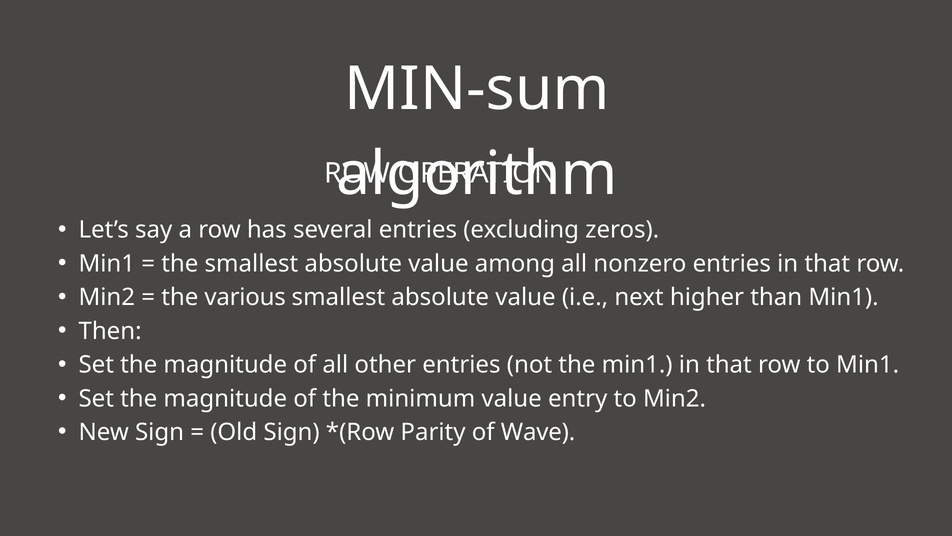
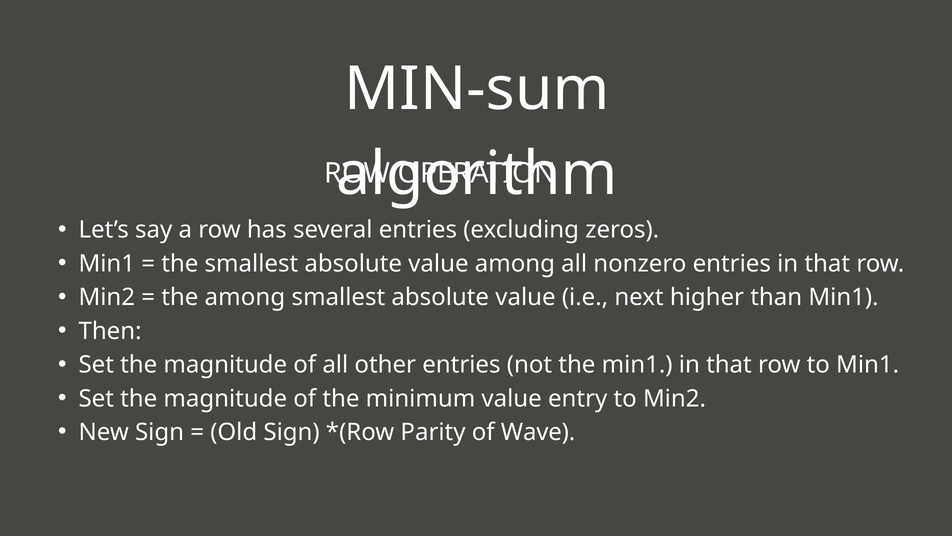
the various: various -> among
